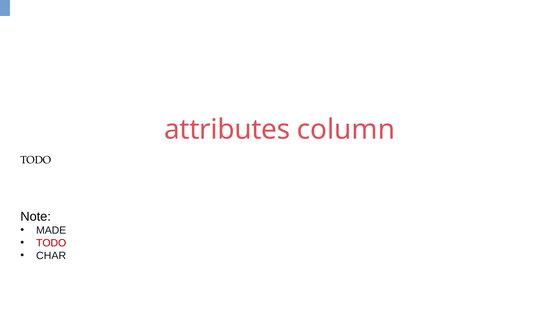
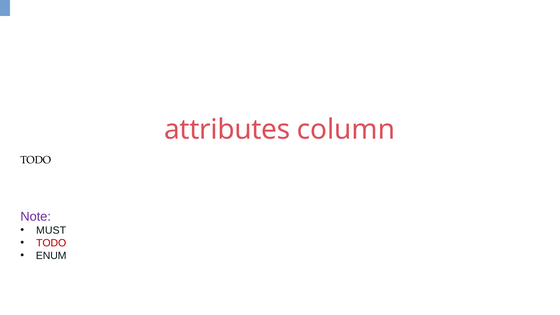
Note colour: black -> purple
MADE: MADE -> MUST
CHAR: CHAR -> ENUM
